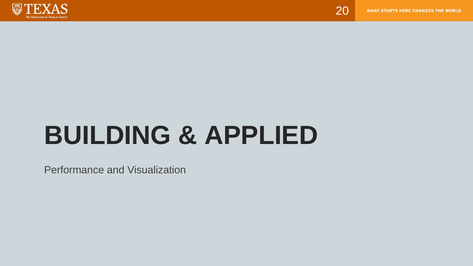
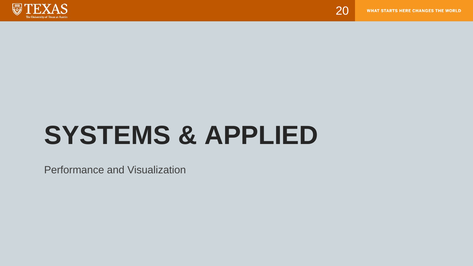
BUILDING: BUILDING -> SYSTEMS
